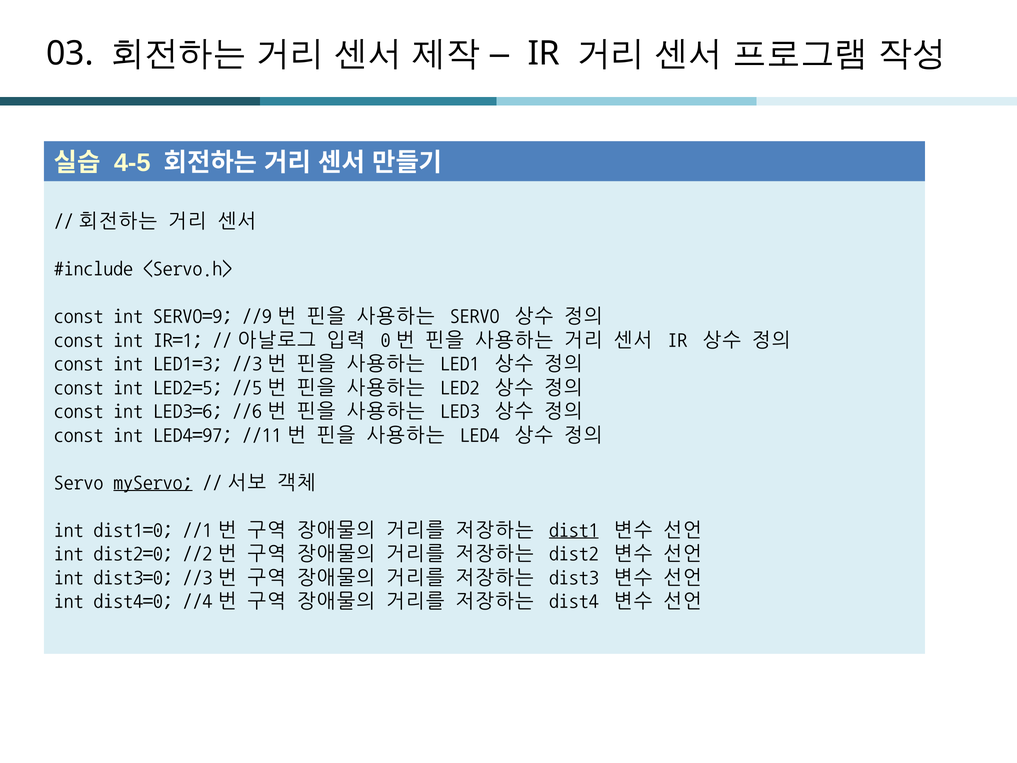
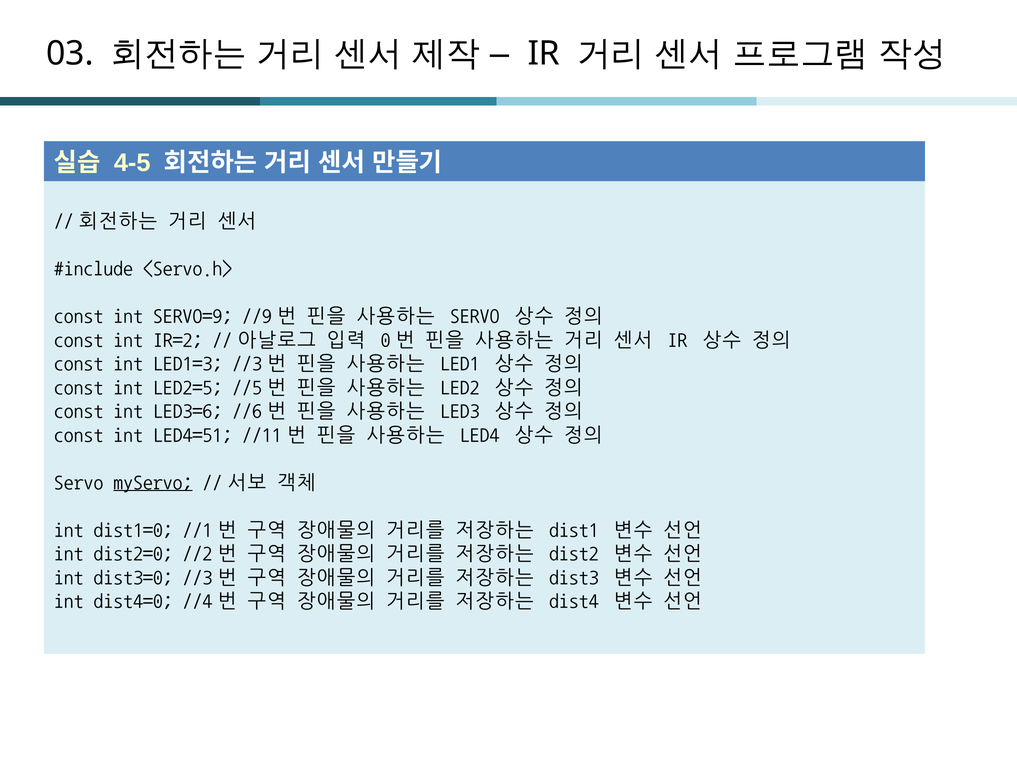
IR=1: IR=1 -> IR=2
LED4=97: LED4=97 -> LED4=51
dist1 underline: present -> none
